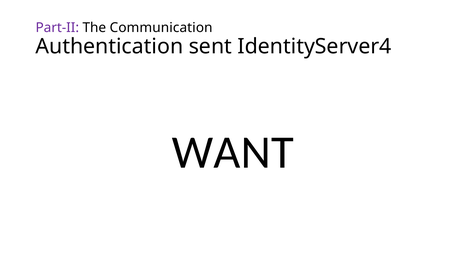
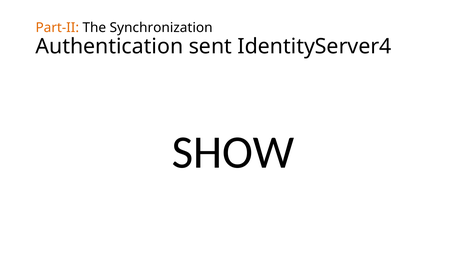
Part-II colour: purple -> orange
Communication: Communication -> Synchronization
WANT: WANT -> SHOW
